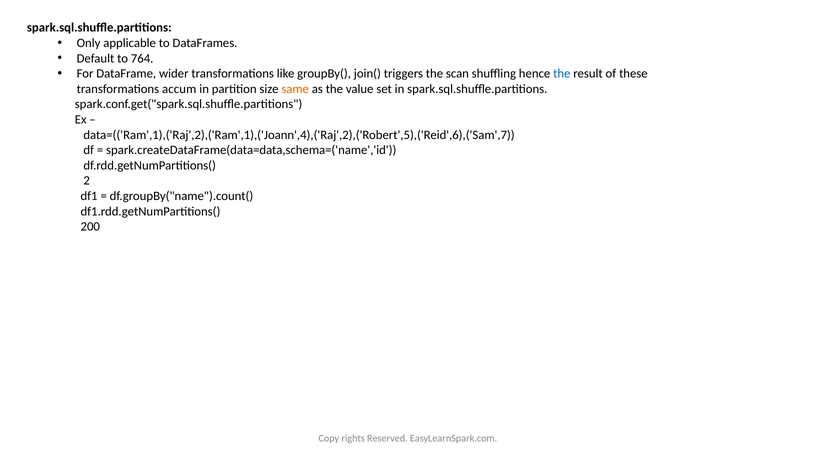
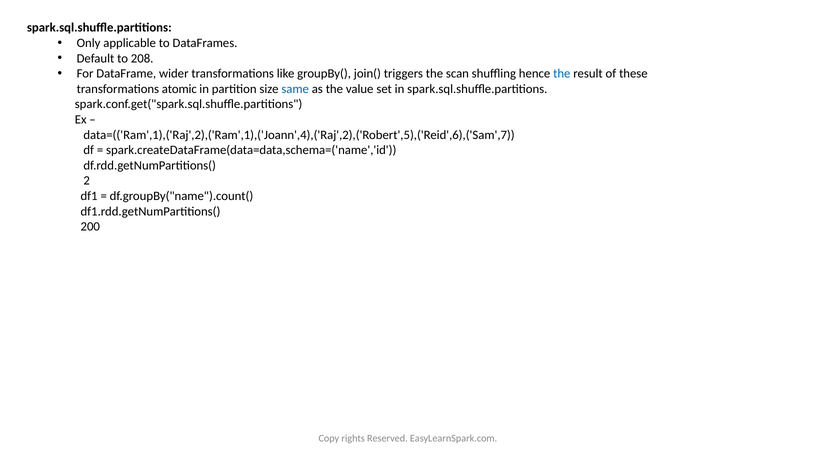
764: 764 -> 208
accum: accum -> atomic
same colour: orange -> blue
